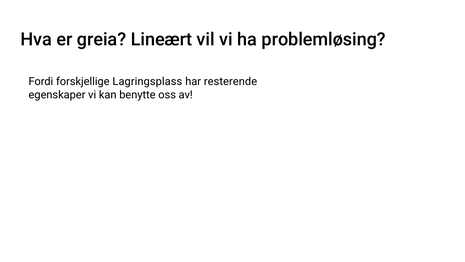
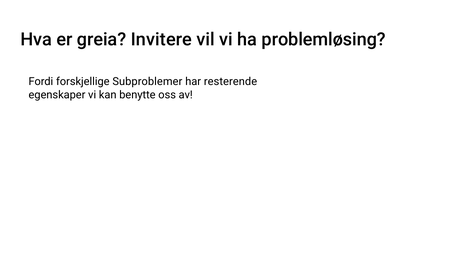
Lineært: Lineært -> Invitere
Lagringsplass: Lagringsplass -> Subproblemer
